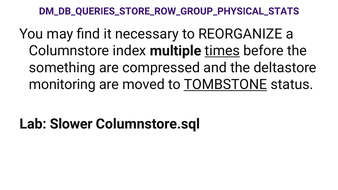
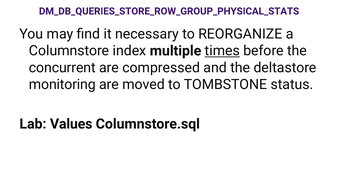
something: something -> concurrent
TOMBSTONE underline: present -> none
Slower: Slower -> Values
